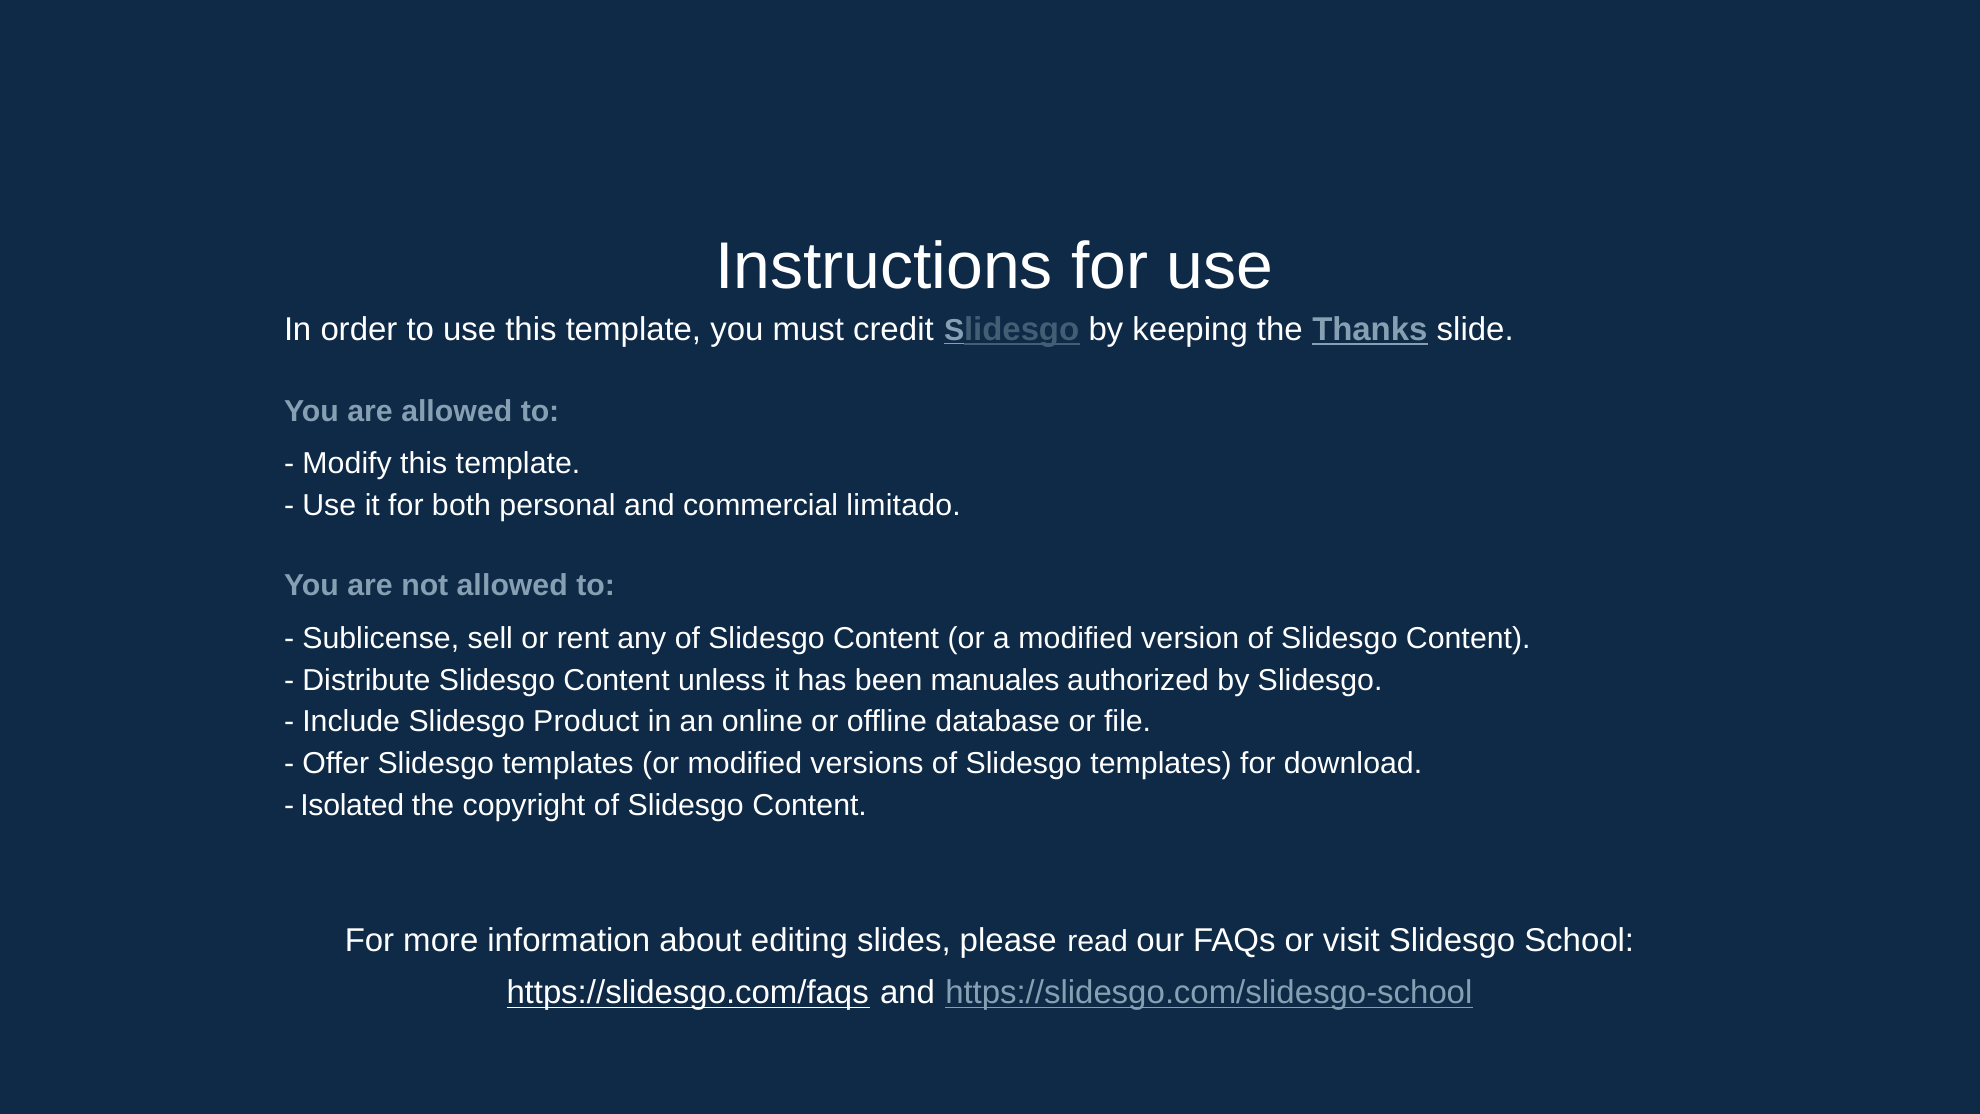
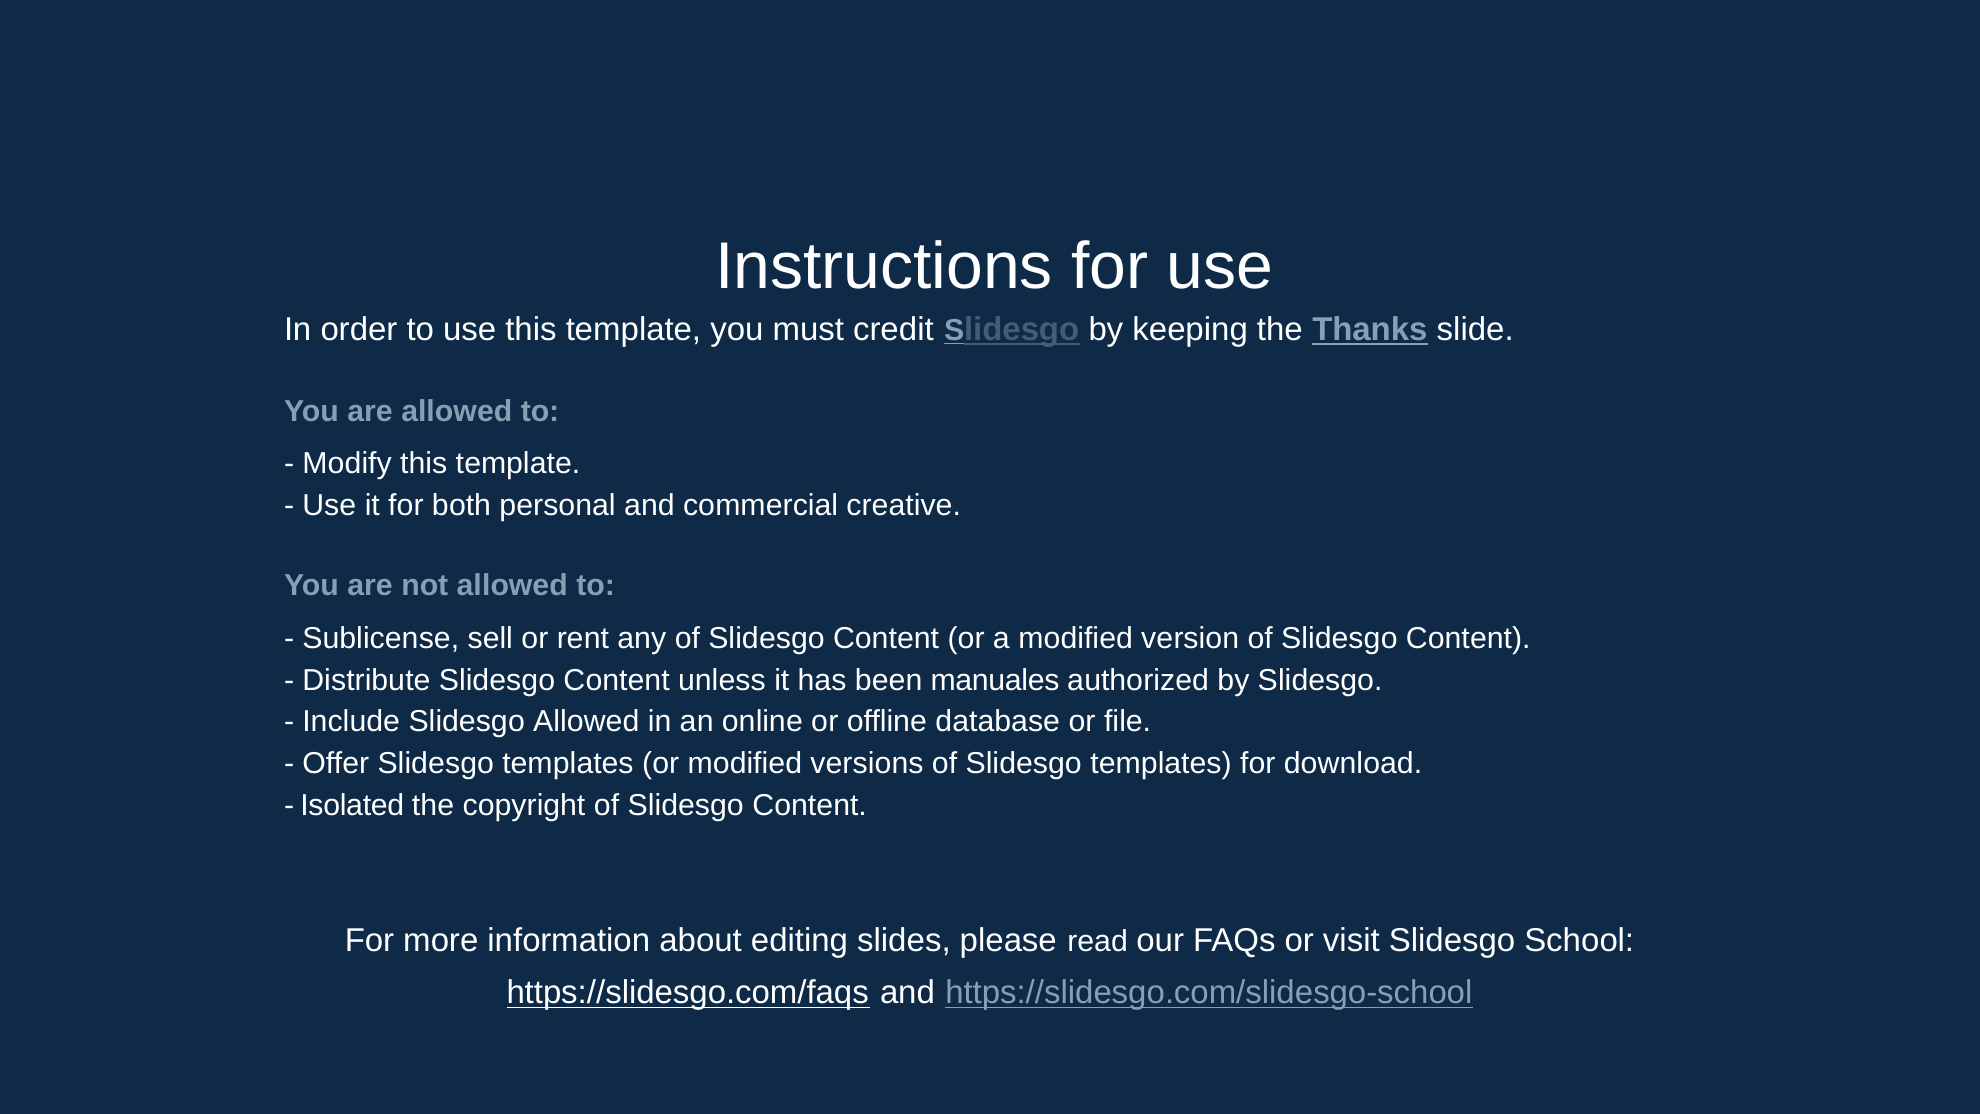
limitado: limitado -> creative
Slidesgo Product: Product -> Allowed
